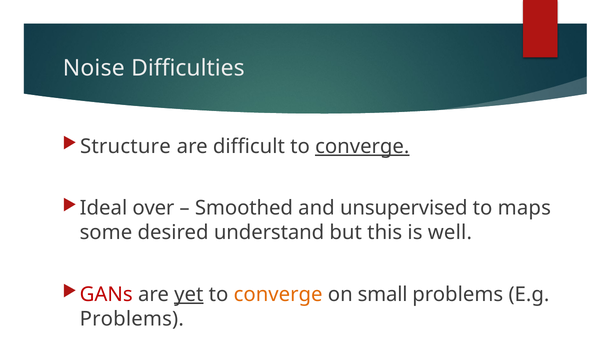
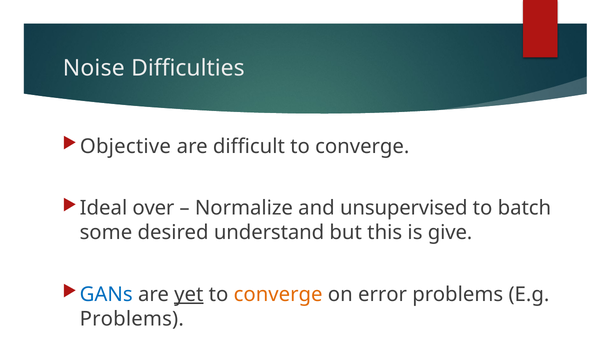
Structure: Structure -> Objective
converge at (362, 146) underline: present -> none
Smoothed: Smoothed -> Normalize
maps: maps -> batch
well: well -> give
GANs colour: red -> blue
small: small -> error
